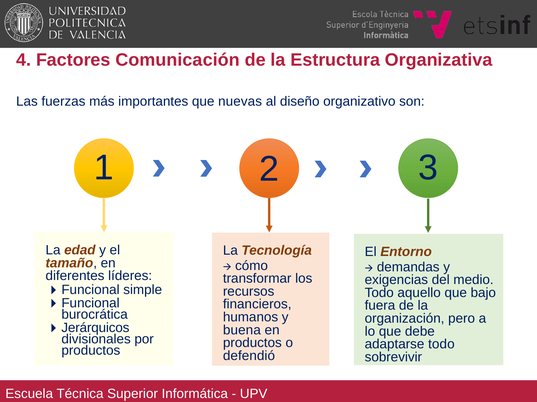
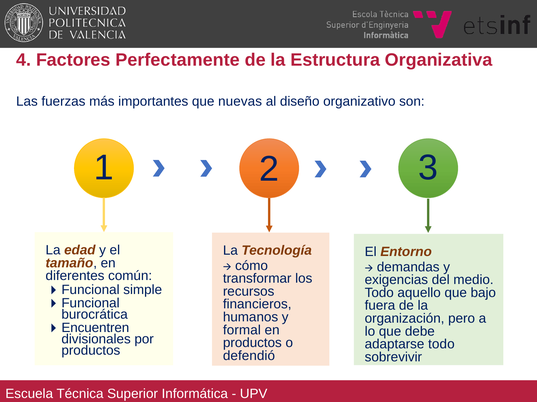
Comunicación: Comunicación -> Perfectamente
líderes: líderes -> común
Jerárquicos: Jerárquicos -> Encuentren
buena: buena -> formal
